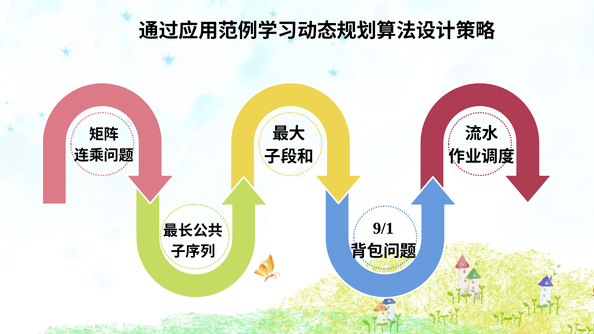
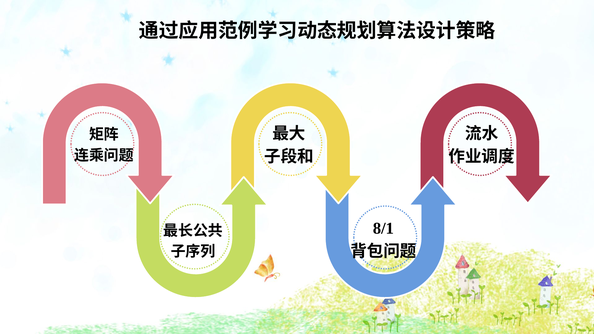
9/1: 9/1 -> 8/1
